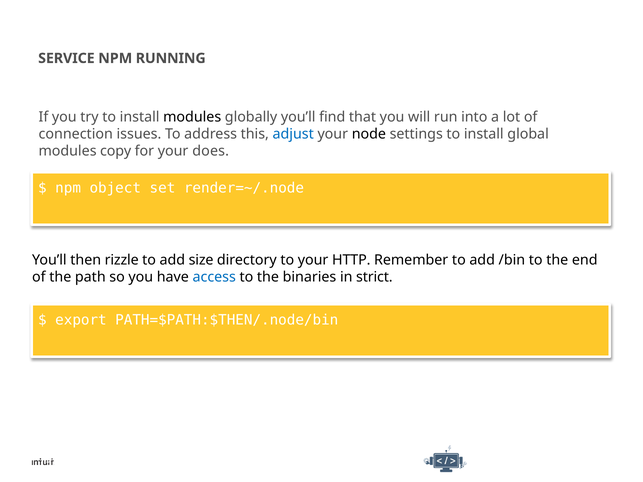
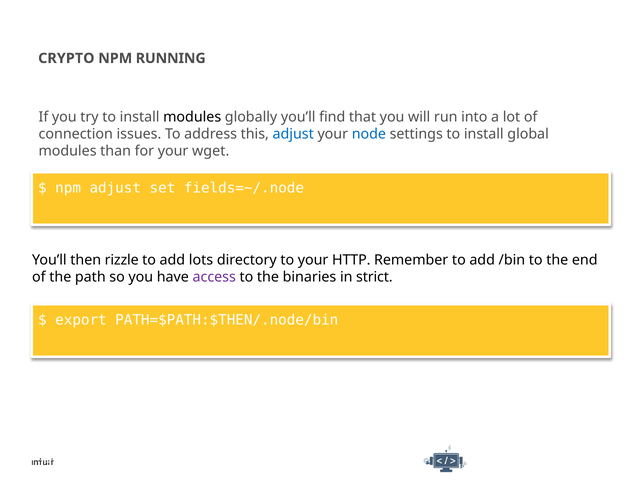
SERVICE: SERVICE -> CRYPTO
node colour: black -> blue
copy: copy -> than
does: does -> wget
npm object: object -> adjust
render=~/.node: render=~/.node -> fields=~/.node
size: size -> lots
access colour: blue -> purple
